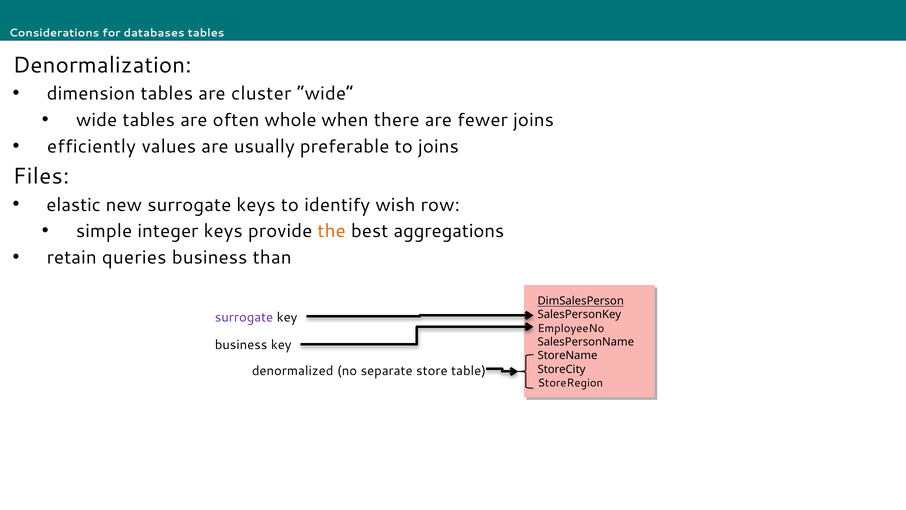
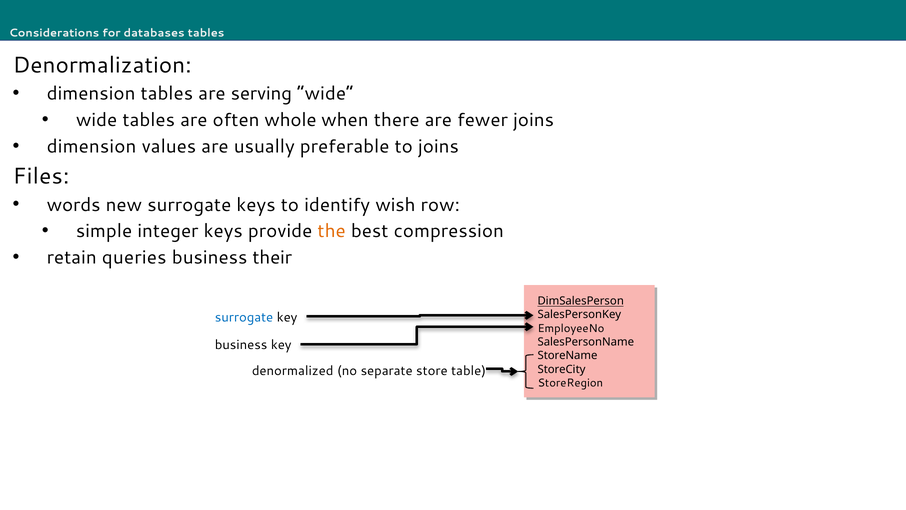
cluster: cluster -> serving
efficiently at (91, 147): efficiently -> dimension
elastic: elastic -> words
aggregations: aggregations -> compression
than: than -> their
surrogate at (244, 317) colour: purple -> blue
